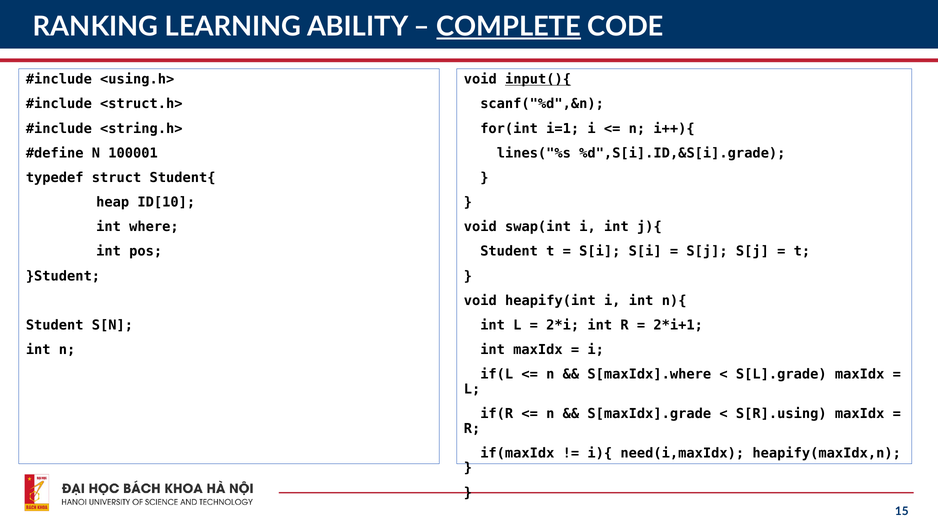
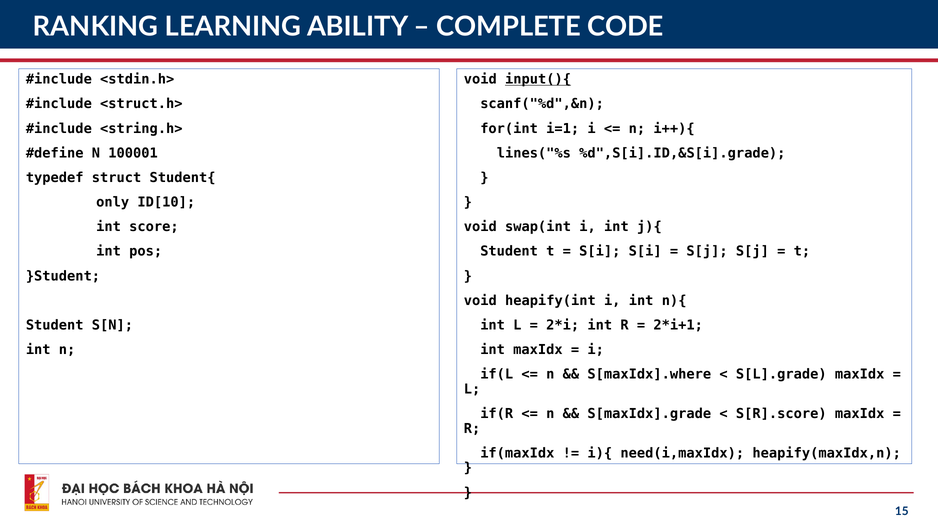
COMPLETE underline: present -> none
<using.h>: <using.h> -> <stdin.h>
heap: heap -> only
where: where -> score
S[R].using: S[R].using -> S[R].score
